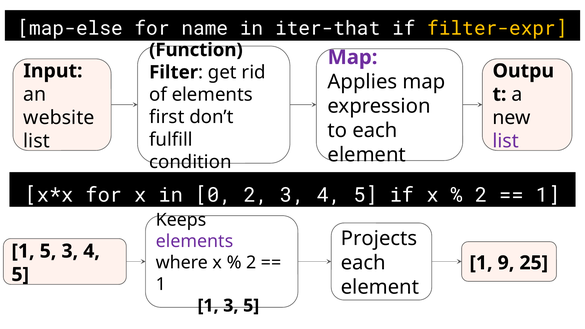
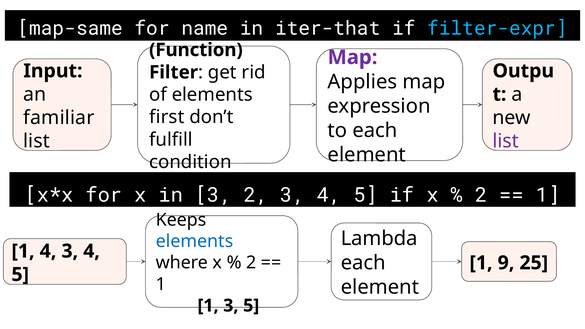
map-else: map-else -> map-same
filter-expr colour: yellow -> light blue
website: website -> familiar
in 0: 0 -> 3
Projects: Projects -> Lambda
elements at (195, 241) colour: purple -> blue
1 5: 5 -> 4
